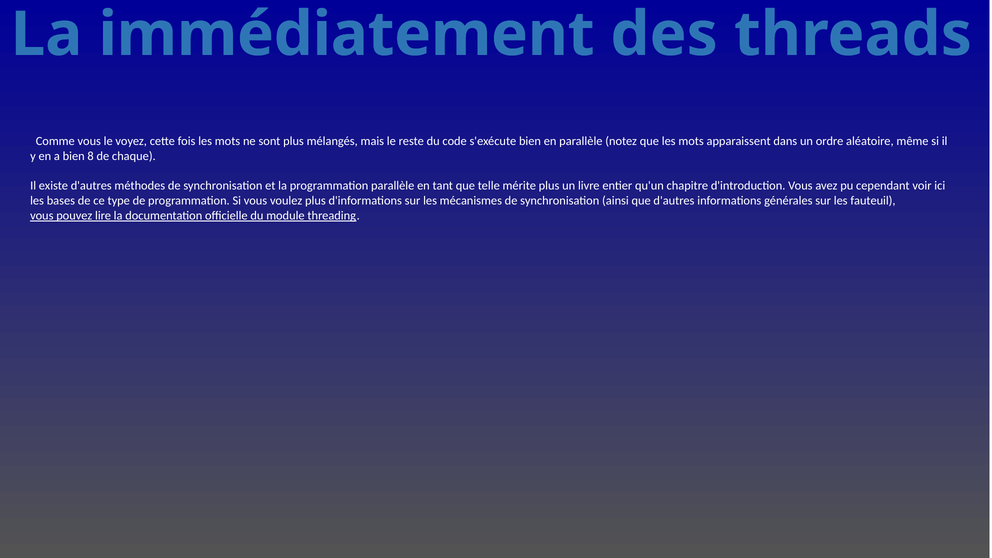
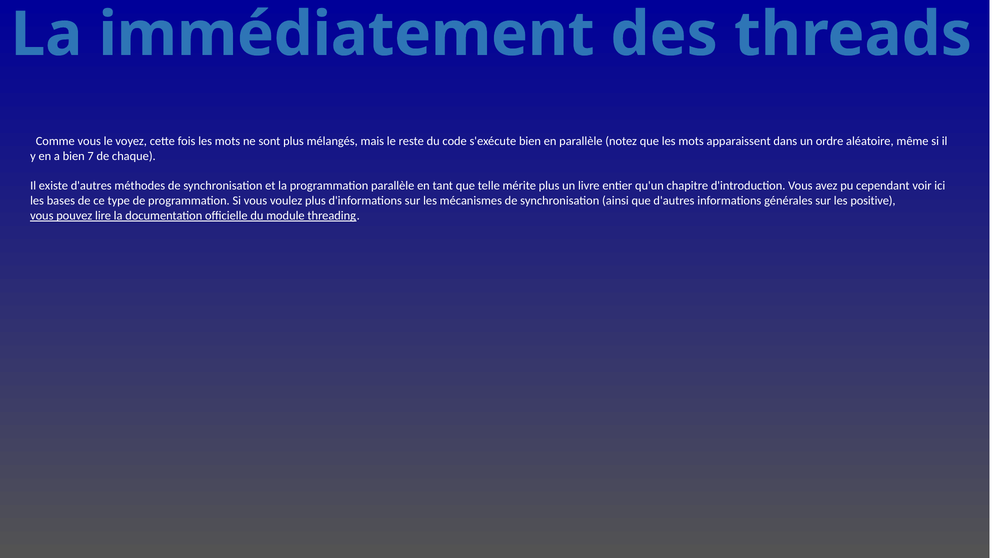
8: 8 -> 7
fauteuil: fauteuil -> positive
